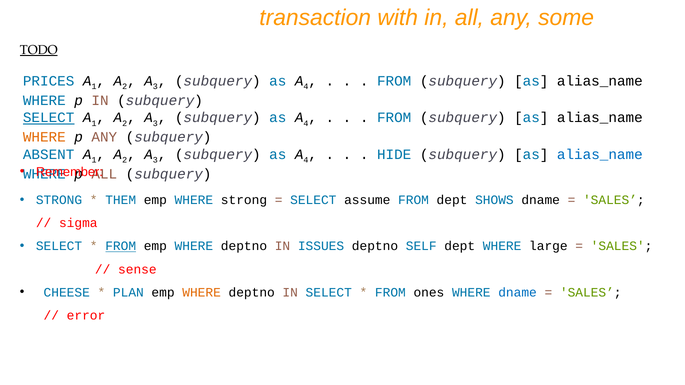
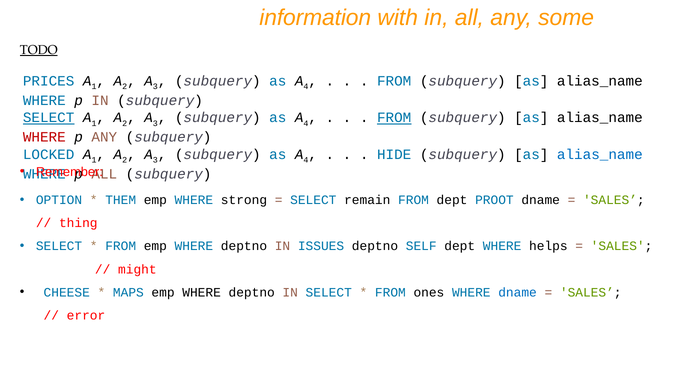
transaction: transaction -> information
FROM at (394, 118) underline: none -> present
WHERE at (44, 137) colour: orange -> red
ABSENT: ABSENT -> LOCKED
STRONG at (59, 200): STRONG -> OPTION
assume: assume -> remain
SHOWS: SHOWS -> PROOT
sigma: sigma -> thing
FROM at (121, 246) underline: present -> none
large: large -> helps
sense: sense -> might
PLAN: PLAN -> MAPS
WHERE at (202, 293) colour: orange -> black
